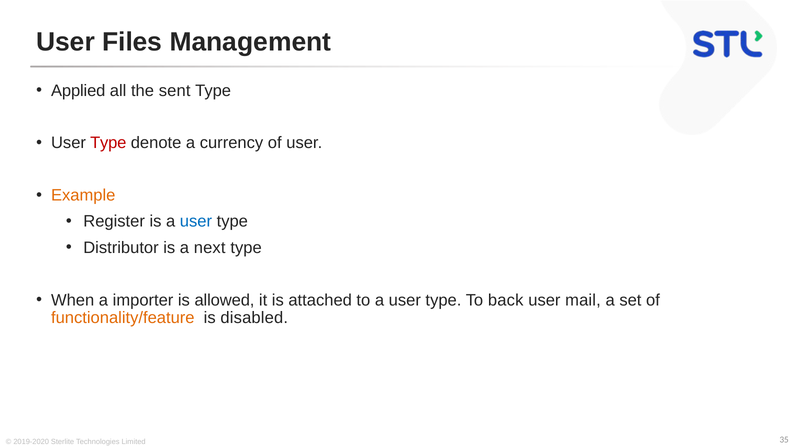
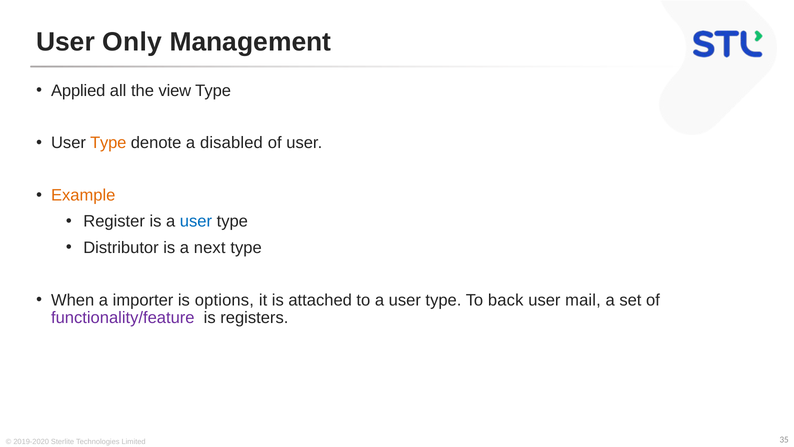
Files: Files -> Only
sent: sent -> view
Type at (108, 143) colour: red -> orange
currency: currency -> disabled
allowed: allowed -> options
functionality/feature colour: orange -> purple
disabled: disabled -> registers
